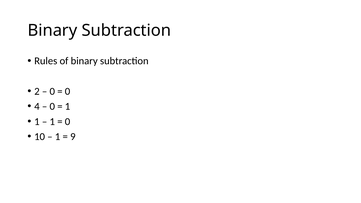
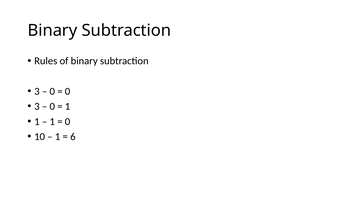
2 at (37, 91): 2 -> 3
4 at (37, 106): 4 -> 3
9: 9 -> 6
